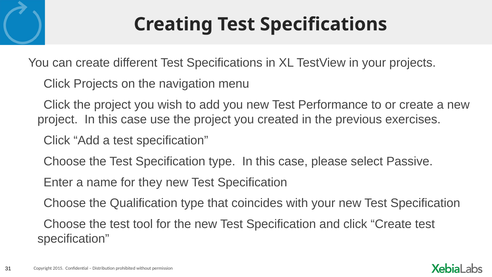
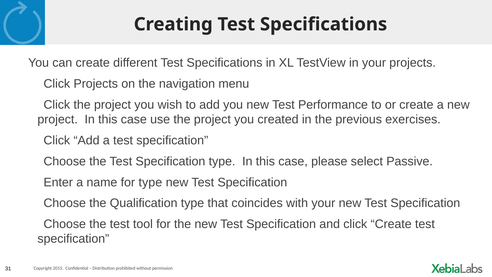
for they: they -> type
